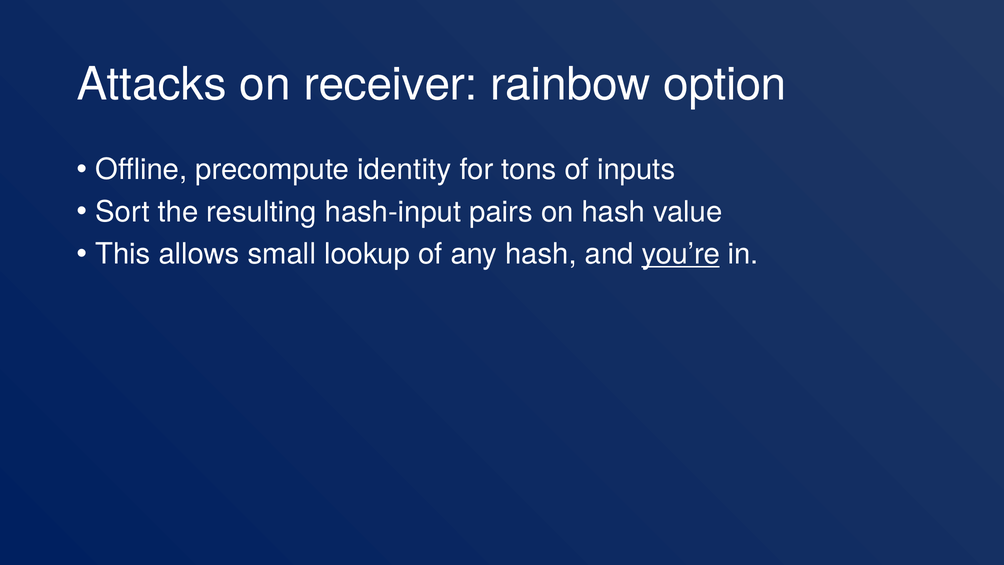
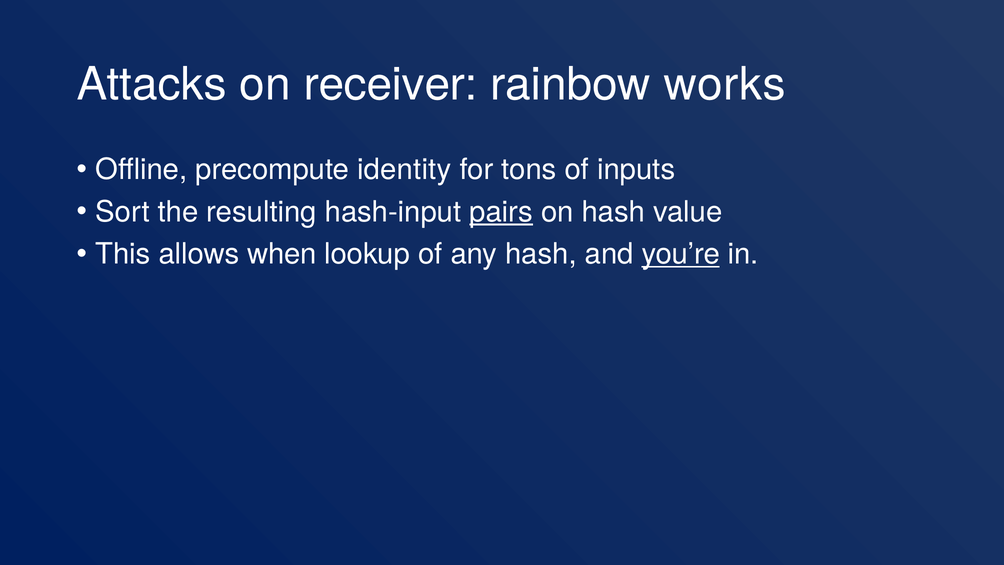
option: option -> works
pairs underline: none -> present
small: small -> when
